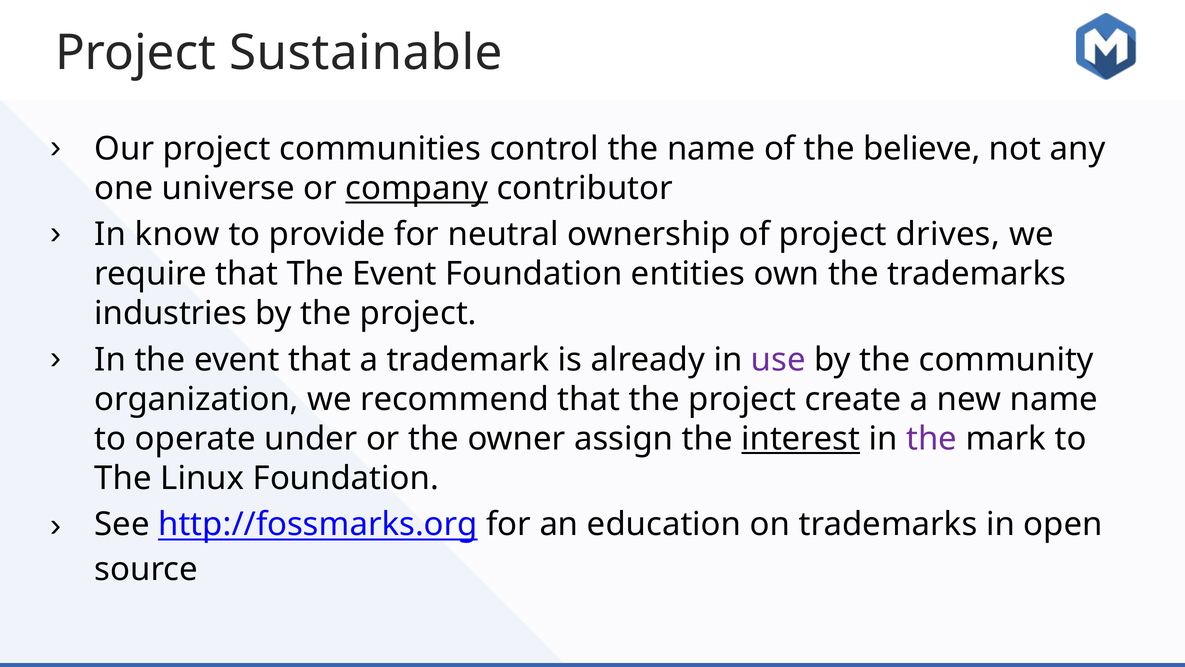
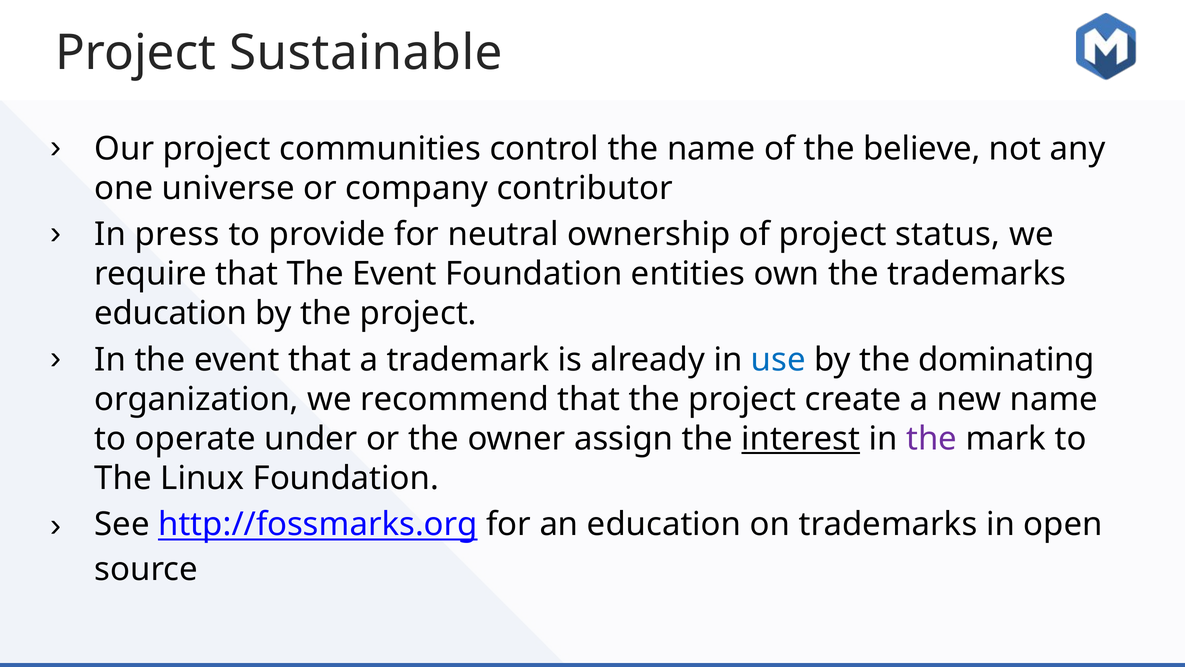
company underline: present -> none
know: know -> press
drives: drives -> status
industries at (171, 313): industries -> education
use colour: purple -> blue
community: community -> dominating
